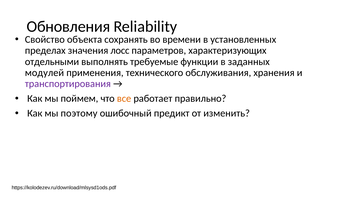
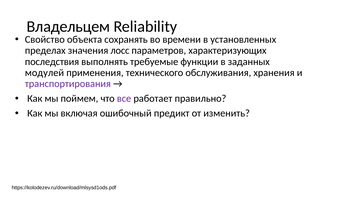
Обновления: Обновления -> Владельцем
отдельными: отдельными -> последствия
все colour: orange -> purple
поэтому: поэтому -> включая
